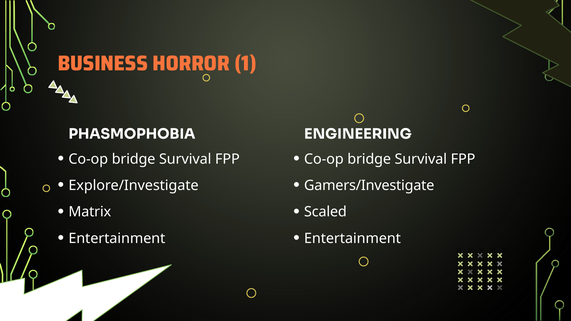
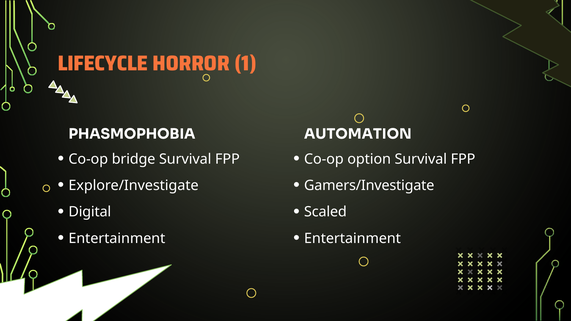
BUSINESS: BUSINESS -> LIFECYCLE
ENGINEERING: ENGINEERING -> AUTOMATION
bridge at (369, 159): bridge -> option
Matrix: Matrix -> Digital
